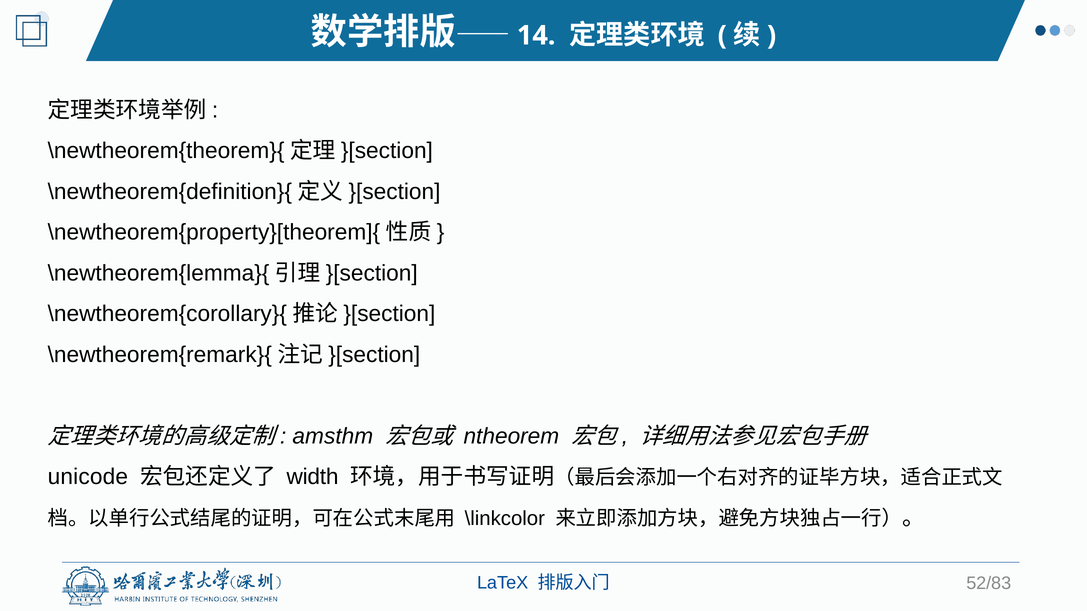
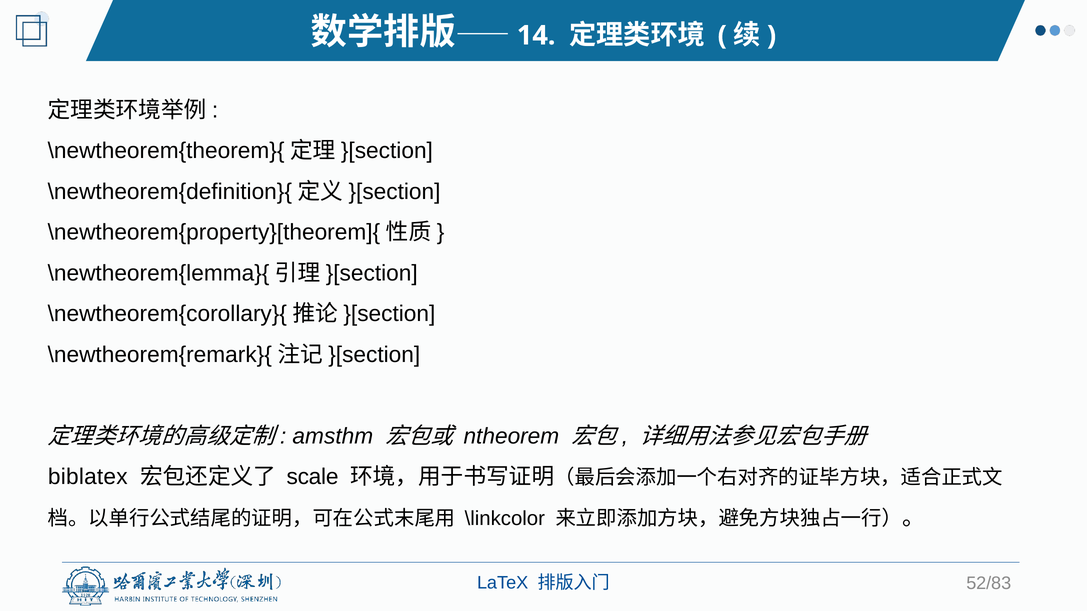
unicode: unicode -> biblatex
width: width -> scale
